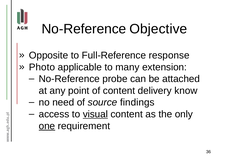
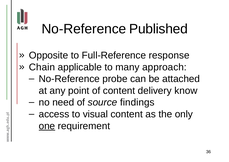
Objective: Objective -> Published
Photo: Photo -> Chain
extension: extension -> approach
visual underline: present -> none
